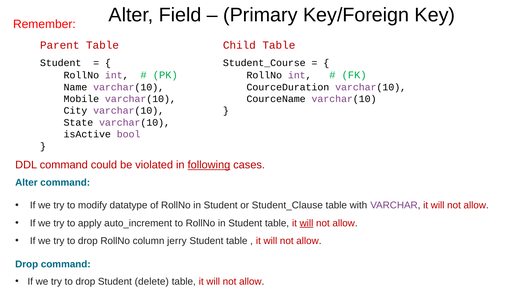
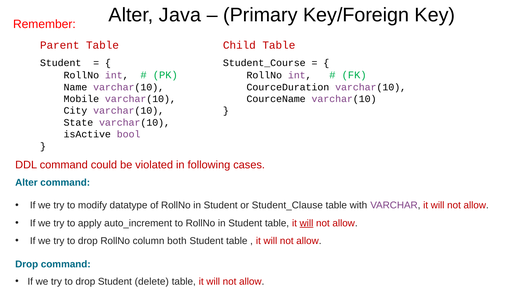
Field: Field -> Java
following underline: present -> none
jerry: jerry -> both
